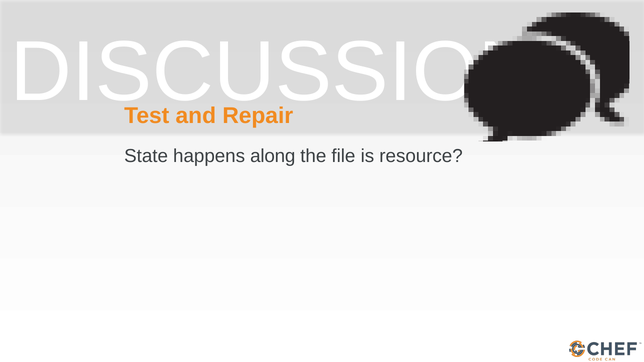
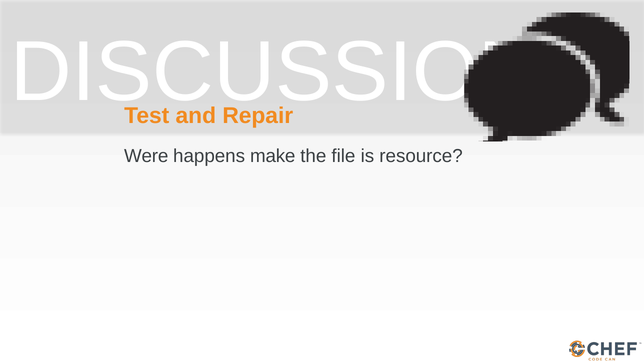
State: State -> Were
along: along -> make
